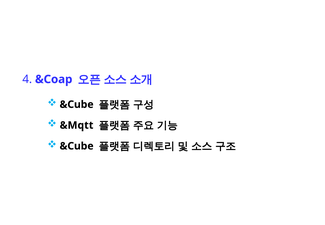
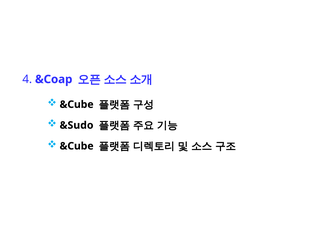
&Mqtt: &Mqtt -> &Sudo
